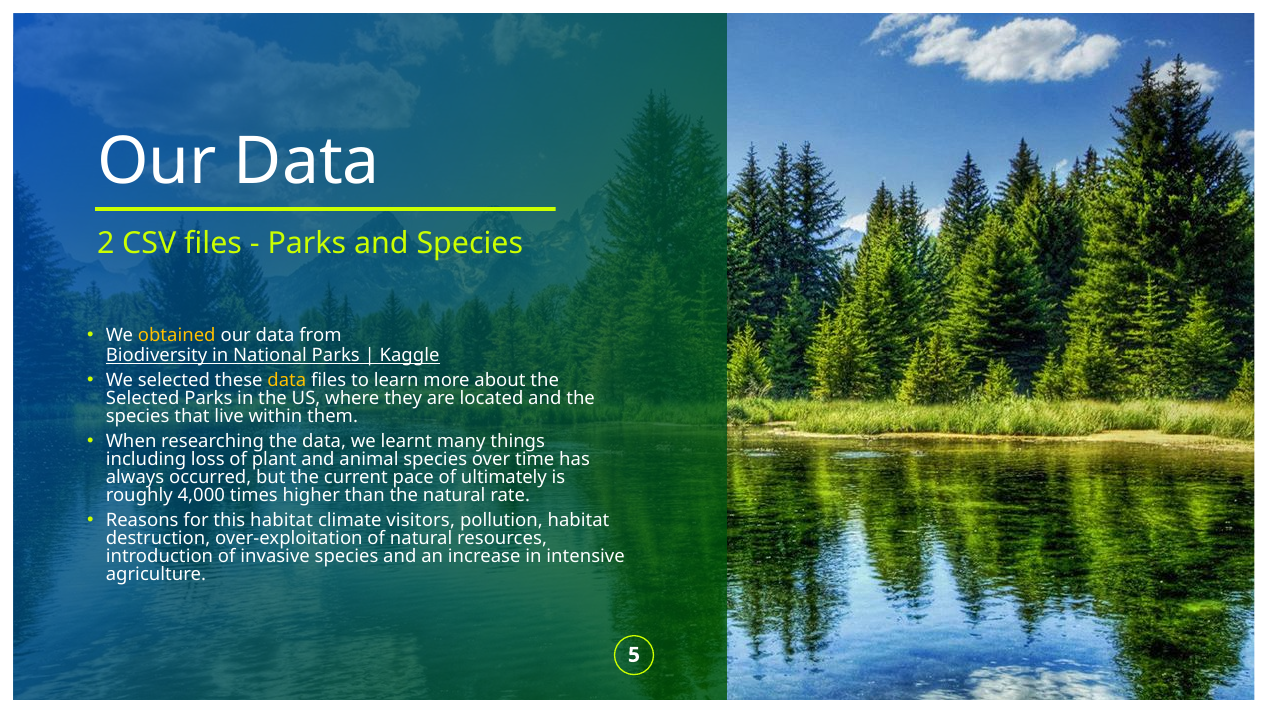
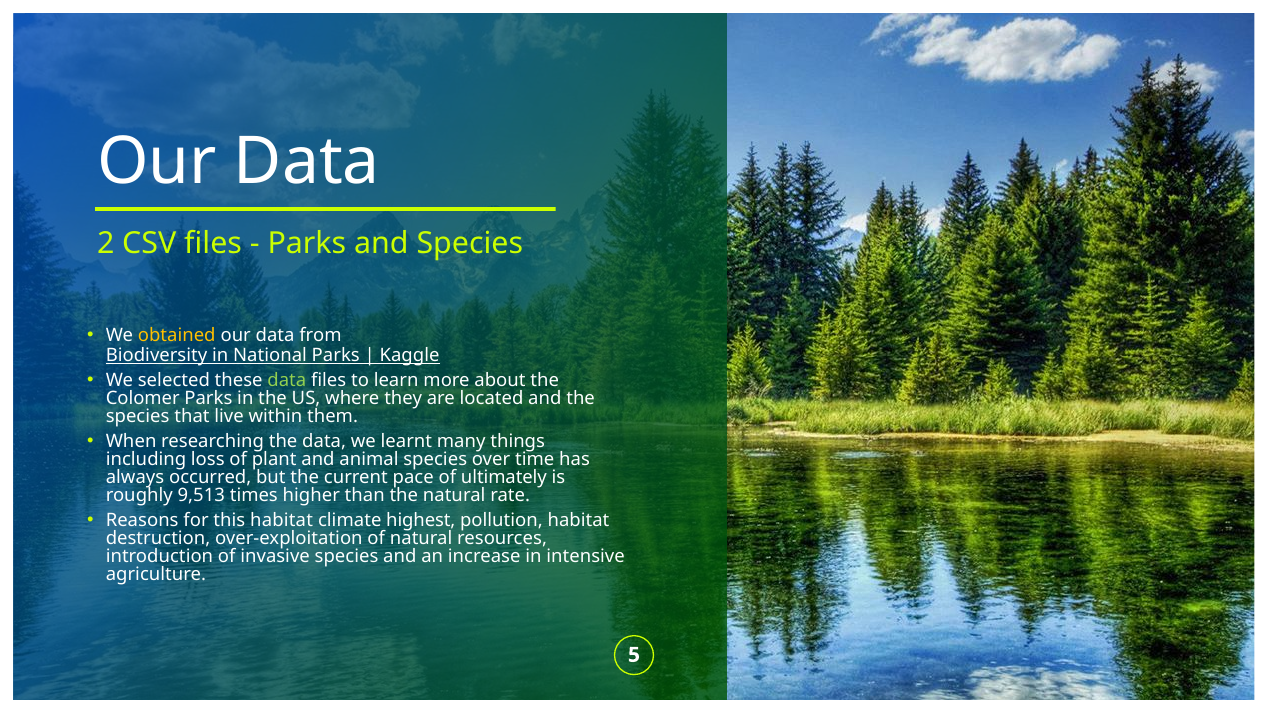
data at (287, 381) colour: yellow -> light green
Selected at (143, 399): Selected -> Colomer
4,000: 4,000 -> 9,513
visitors: visitors -> highest
